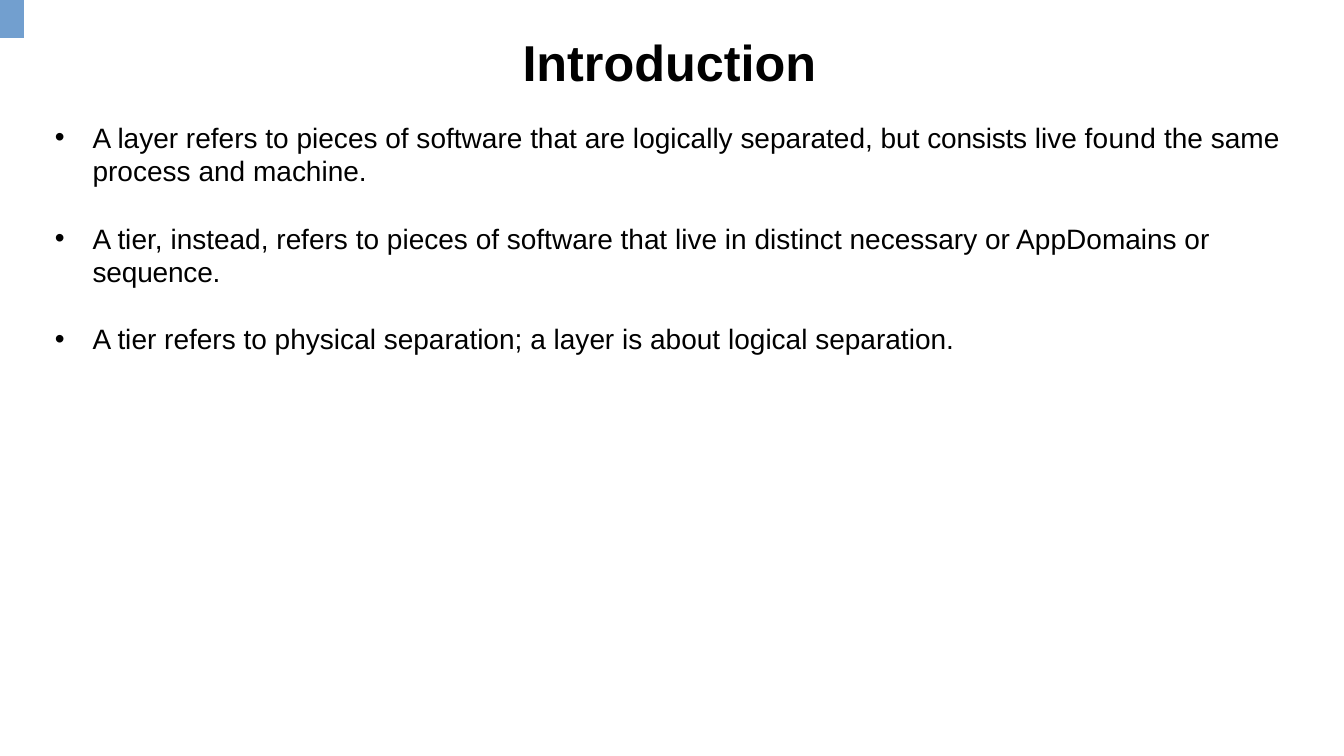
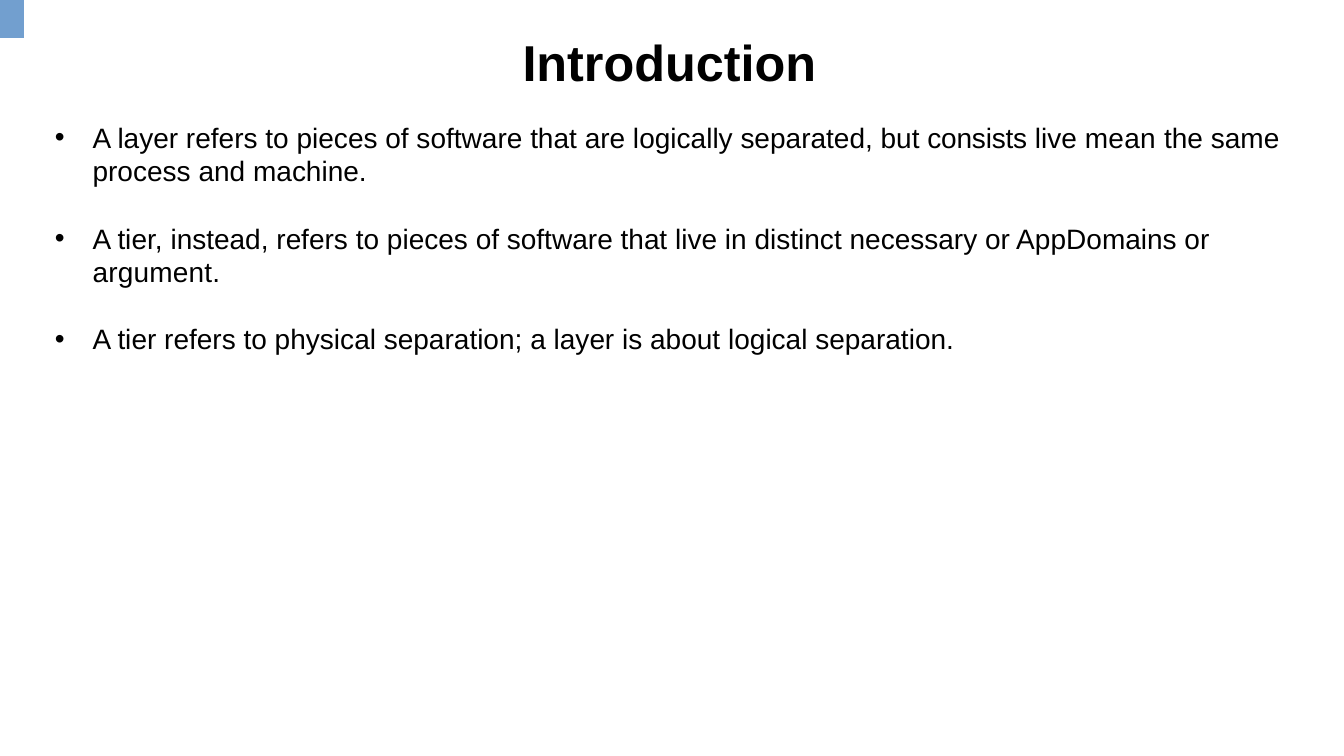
found: found -> mean
sequence: sequence -> argument
